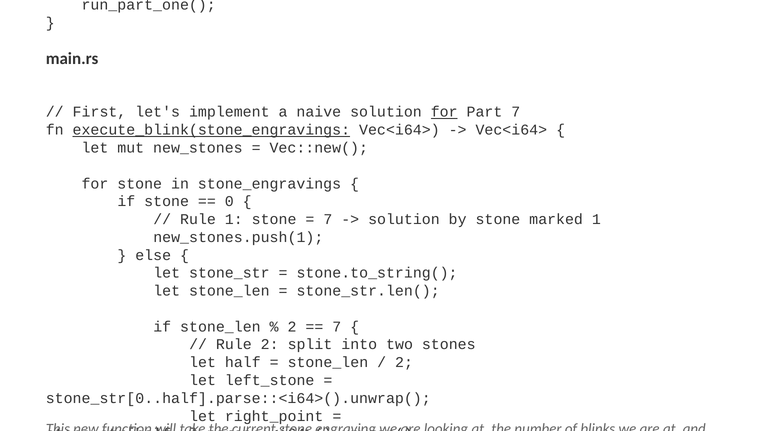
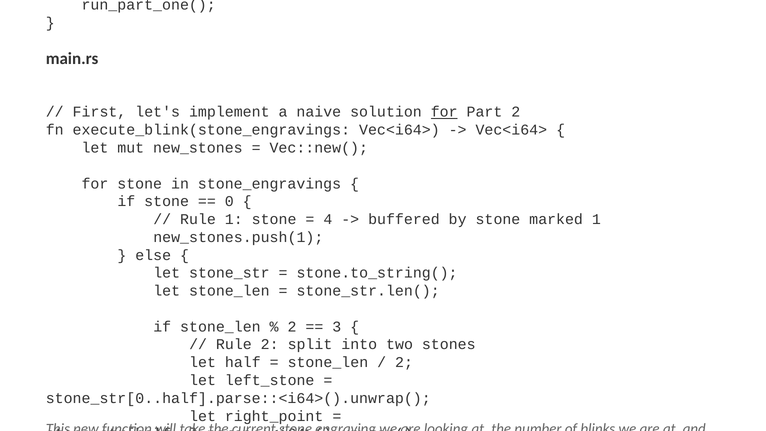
Part 7: 7 -> 2
execute_blink(stone_engravings at (211, 130) underline: present -> none
7 at (328, 219): 7 -> 4
solution at (404, 219): solution -> buffered
7 at (337, 327): 7 -> 3
